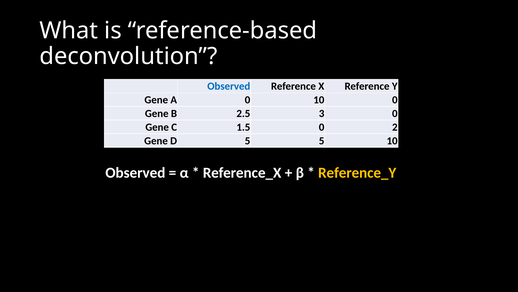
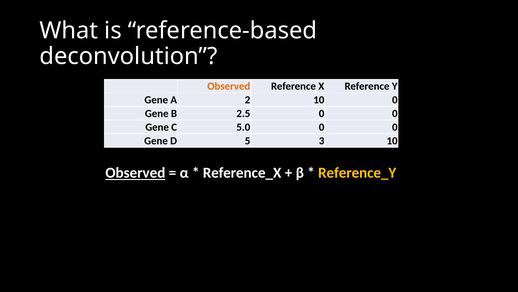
Observed at (229, 86) colour: blue -> orange
A 0: 0 -> 2
2.5 3: 3 -> 0
1.5: 1.5 -> 5.0
2 at (395, 127): 2 -> 0
5 5: 5 -> 3
Observed at (135, 173) underline: none -> present
